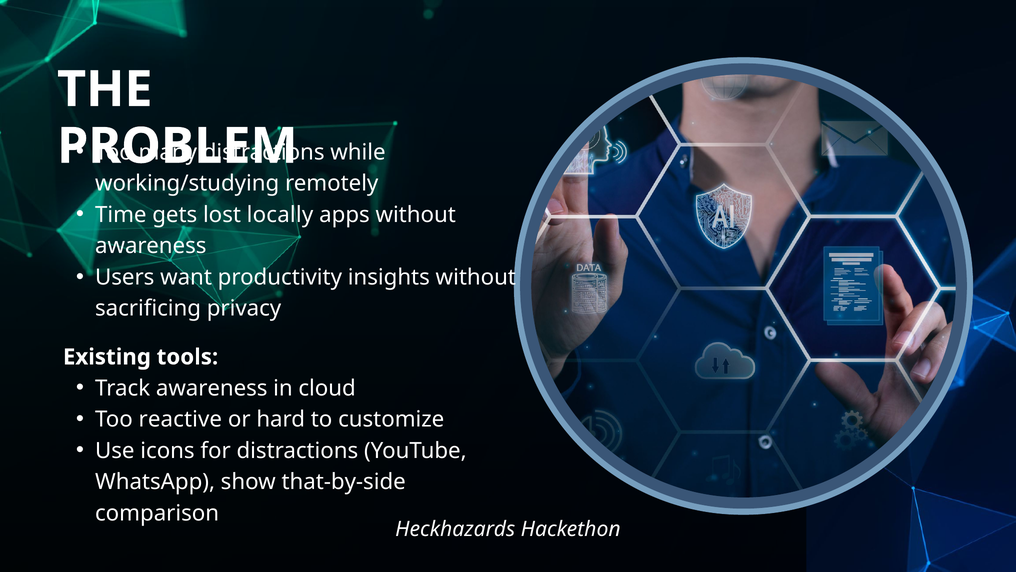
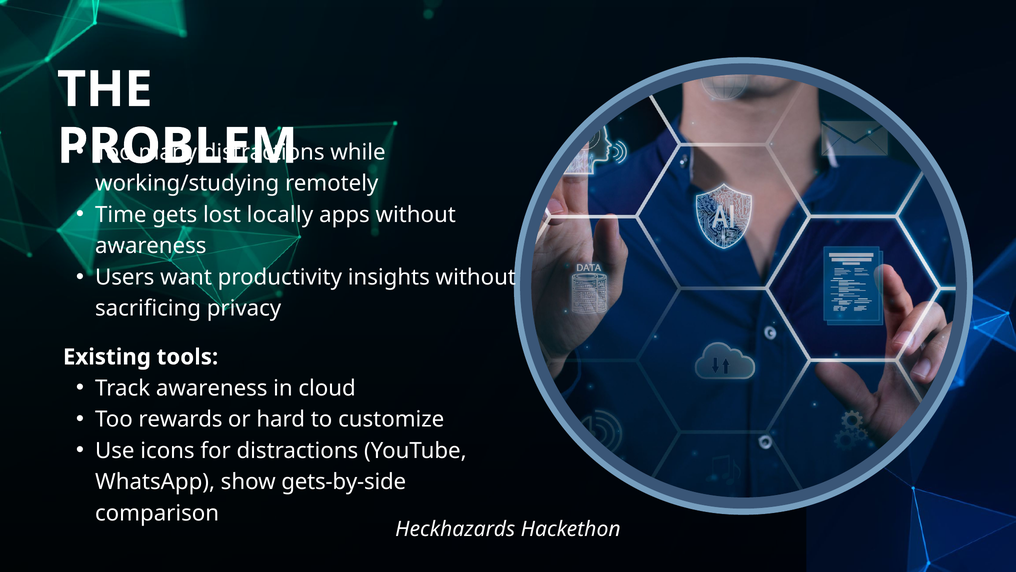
reactive: reactive -> rewards
that-by-side: that-by-side -> gets-by-side
